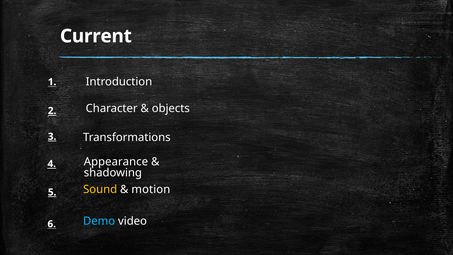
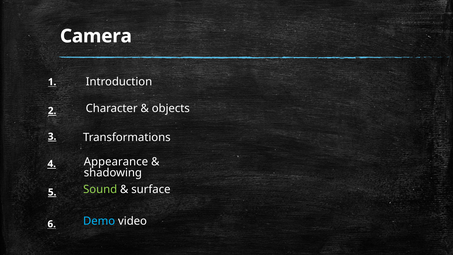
Current: Current -> Camera
Sound colour: yellow -> light green
motion: motion -> surface
